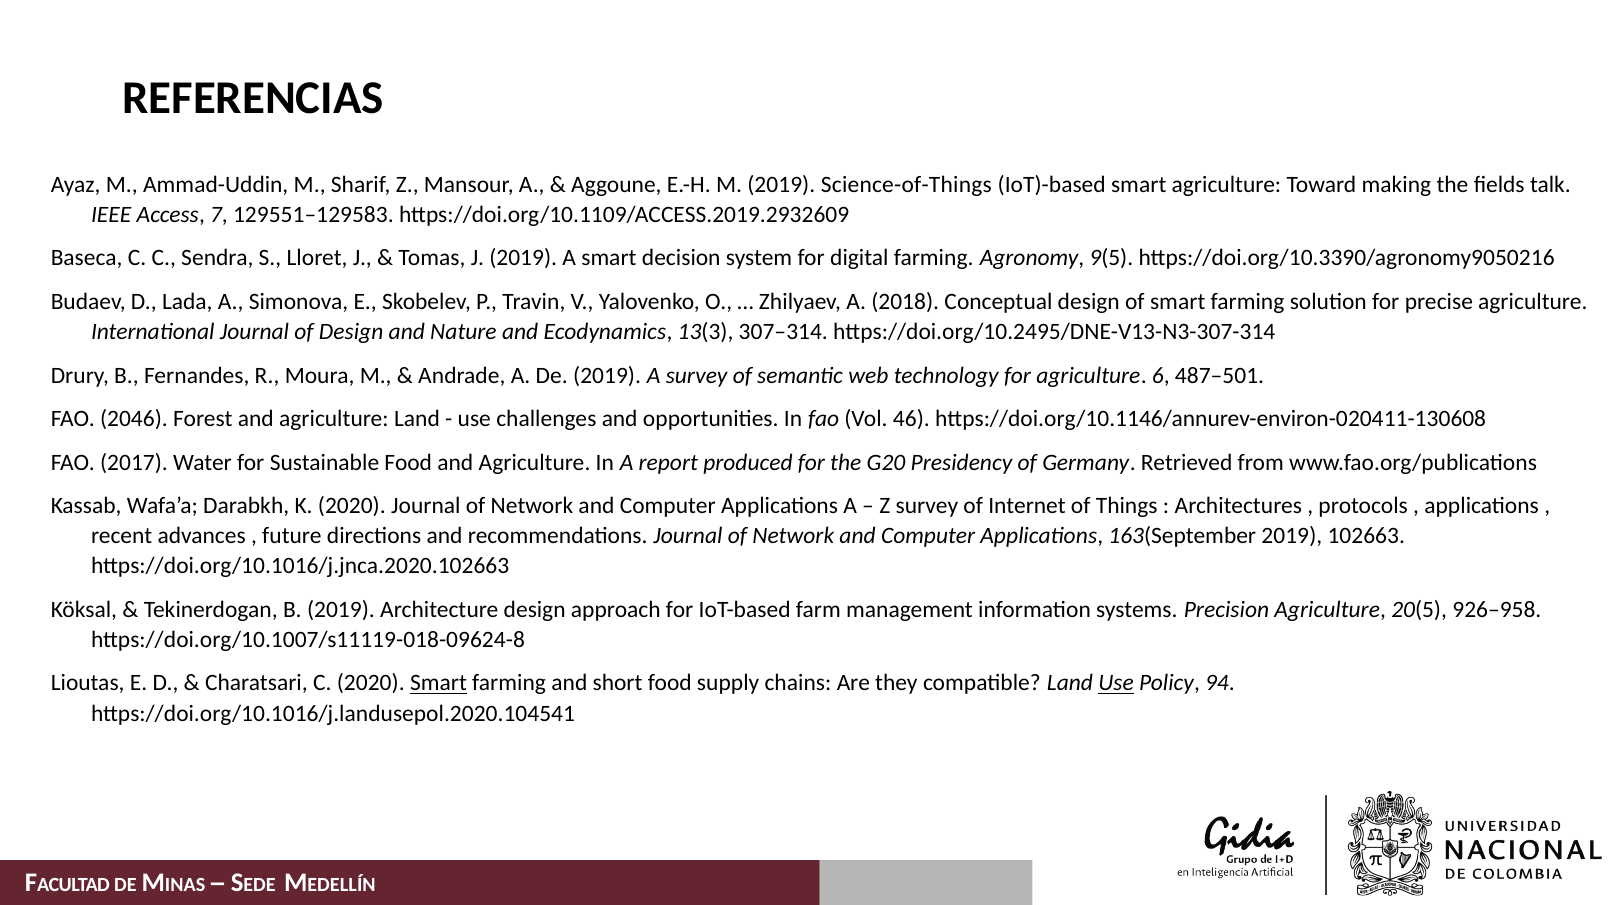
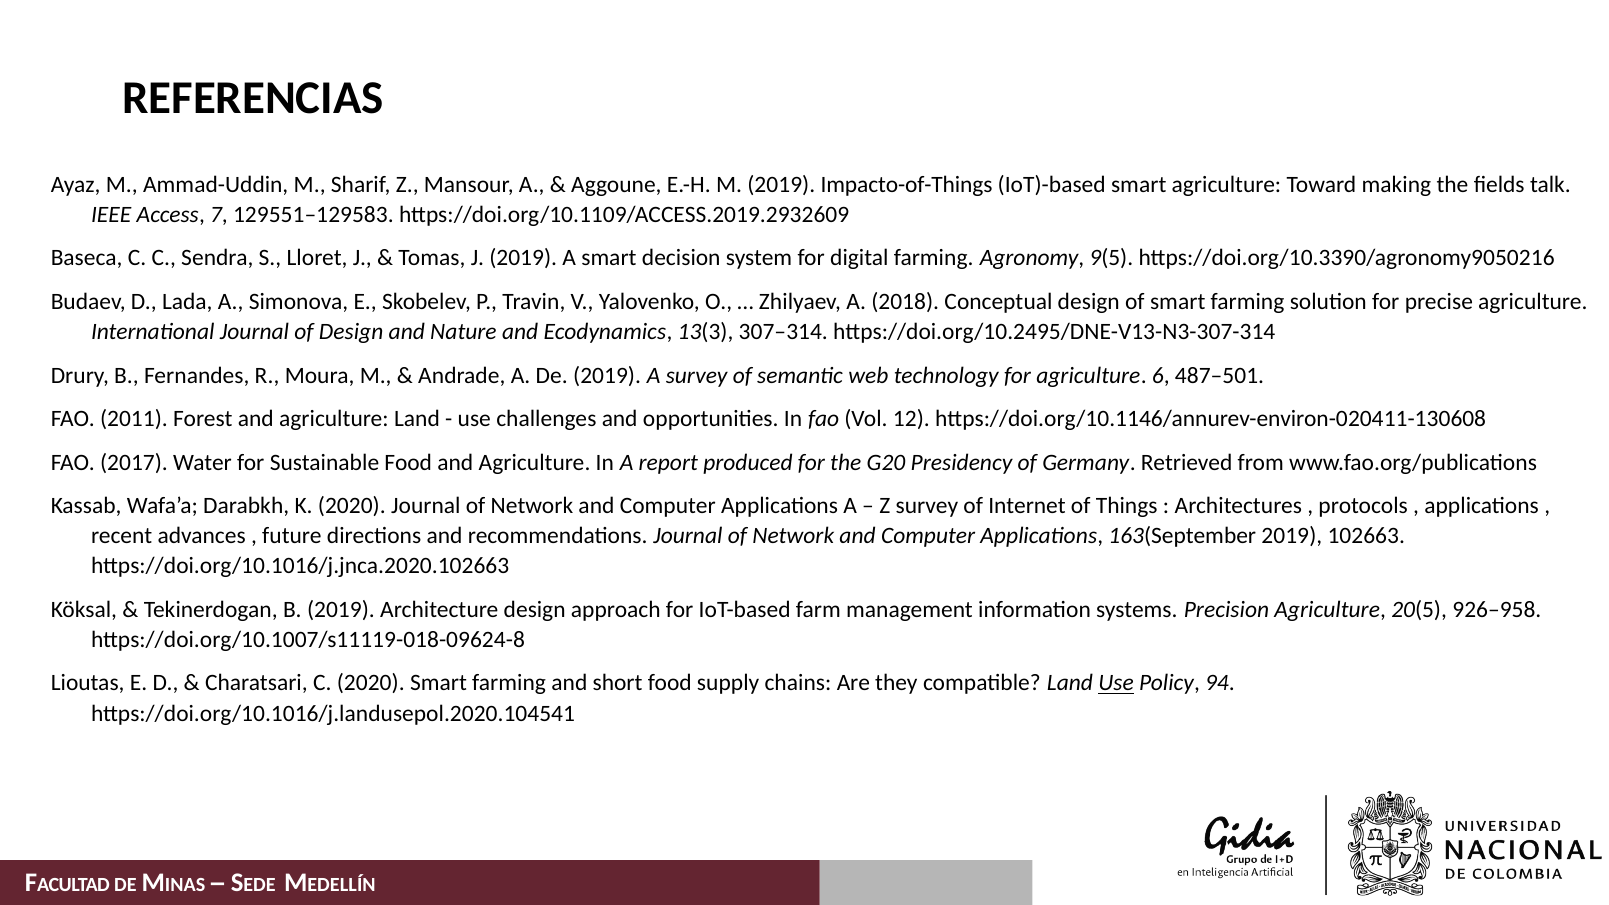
Science-of-Things: Science-of-Things -> Impacto-of-Things
2046: 2046 -> 2011
46: 46 -> 12
Smart at (438, 683) underline: present -> none
